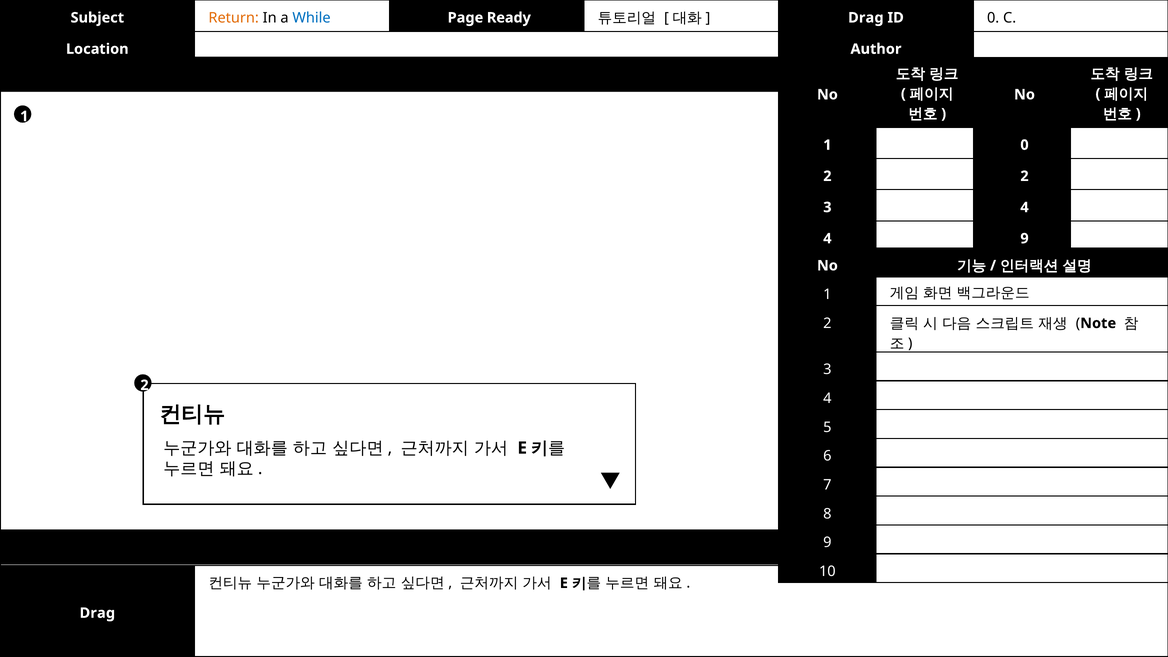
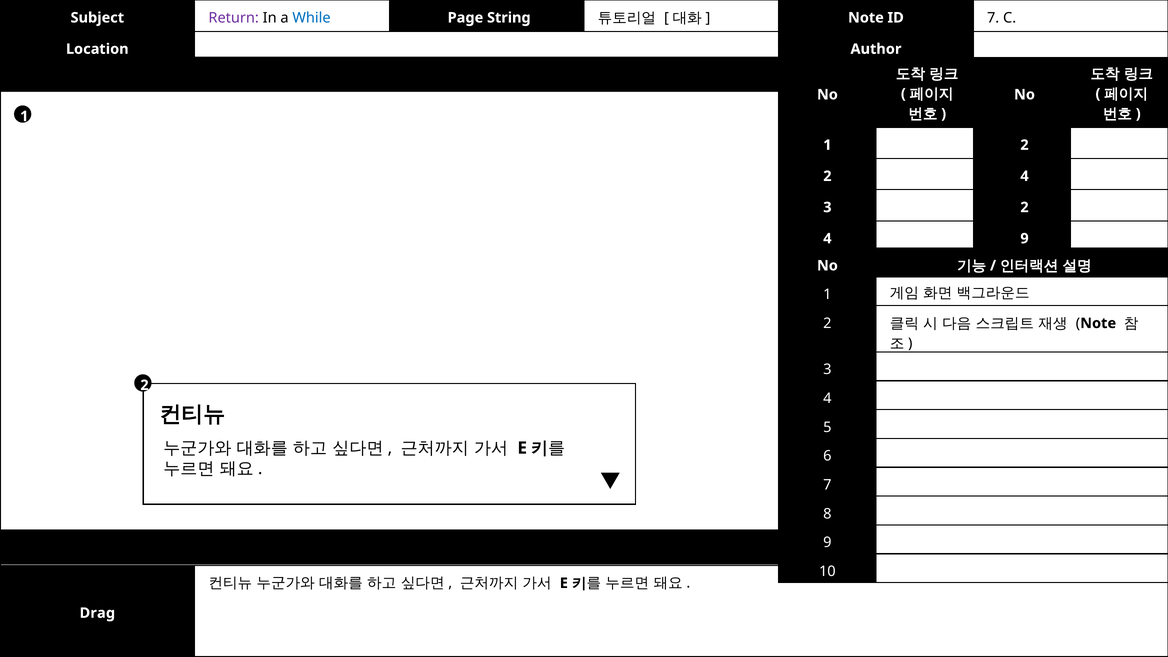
Return colour: orange -> purple
Ready: Ready -> String
Drag at (866, 18): Drag -> Note
ID 0: 0 -> 7
1 0: 0 -> 2
2 at (1024, 176): 2 -> 4
4 at (1024, 207): 4 -> 2
